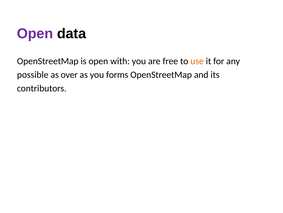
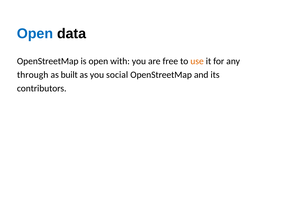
Open at (35, 34) colour: purple -> blue
possible: possible -> through
over: over -> built
forms: forms -> social
